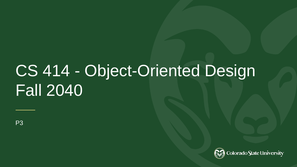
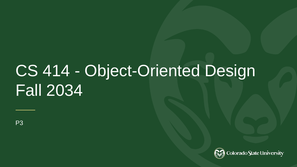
2040: 2040 -> 2034
